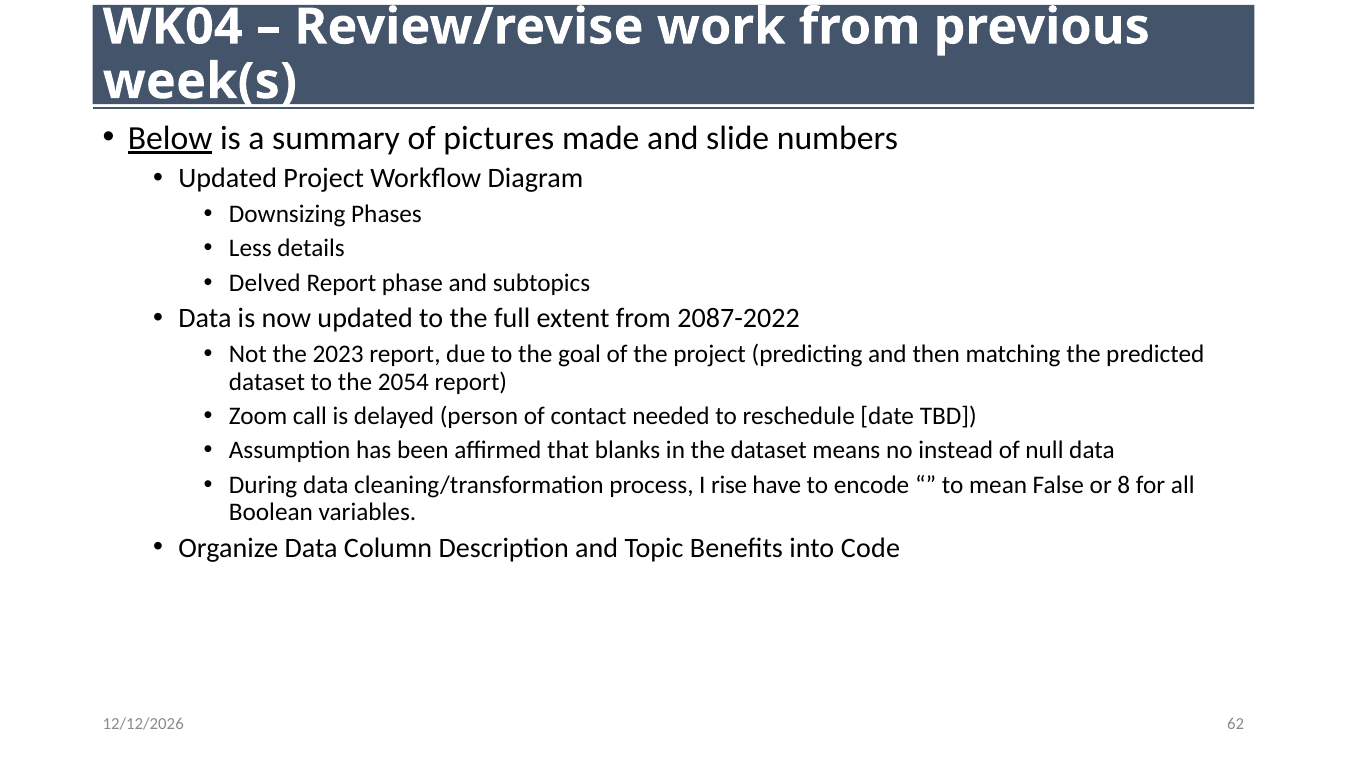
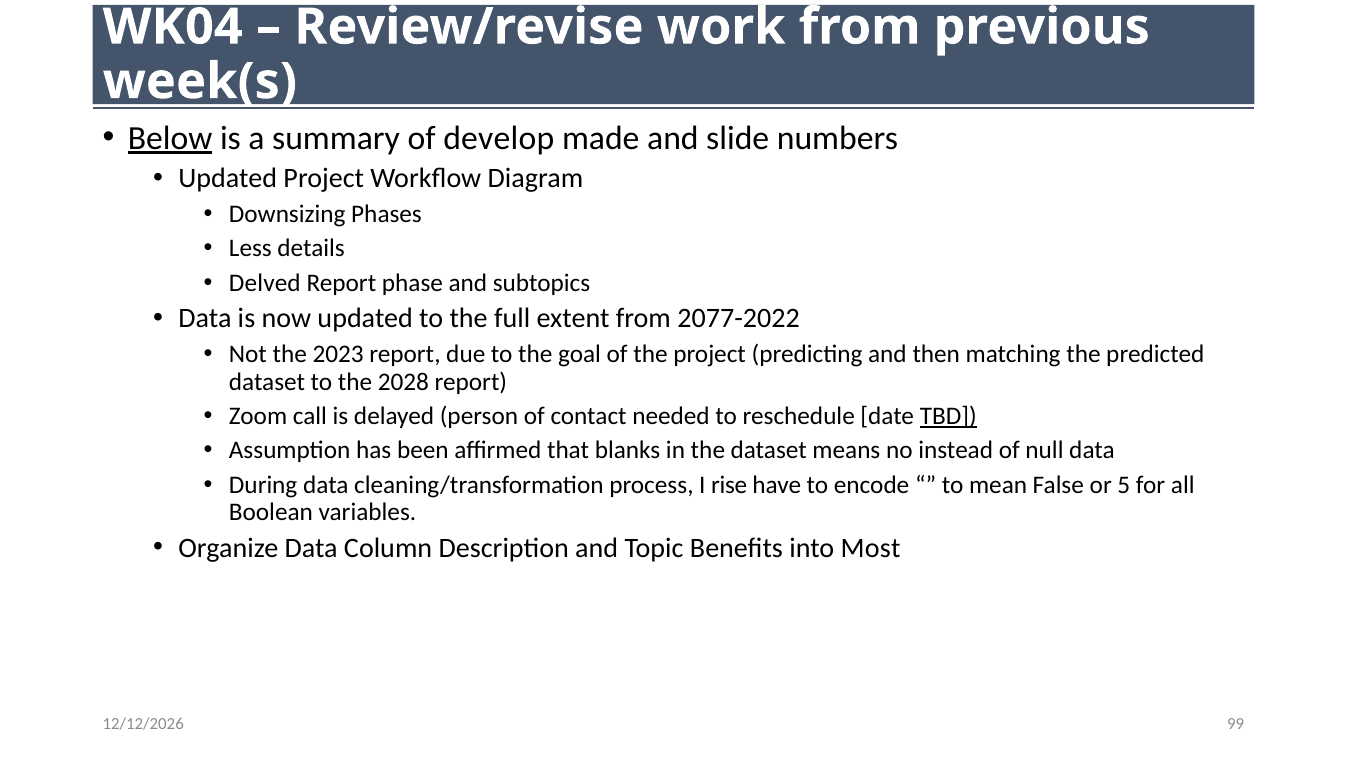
pictures: pictures -> develop
2087-2022: 2087-2022 -> 2077-2022
2054: 2054 -> 2028
TBD underline: none -> present
8: 8 -> 5
Code: Code -> Most
62: 62 -> 99
